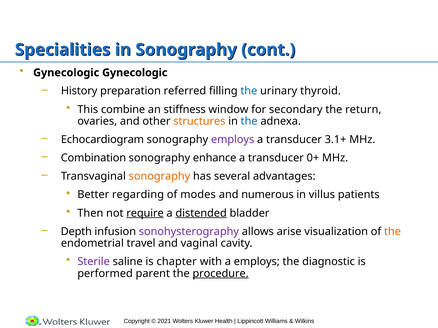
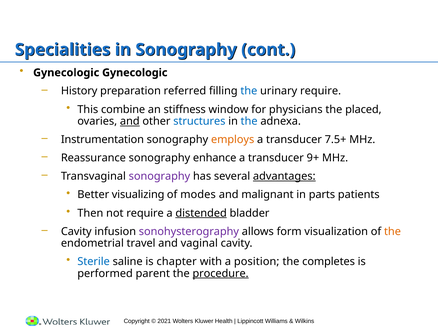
urinary thyroid: thyroid -> require
secondary: secondary -> physicians
return: return -> placed
and at (130, 121) underline: none -> present
structures colour: orange -> blue
Echocardiogram: Echocardiogram -> Instrumentation
employs at (233, 140) colour: purple -> orange
3.1+: 3.1+ -> 7.5+
Combination: Combination -> Reassurance
0+: 0+ -> 9+
sonography at (159, 177) colour: orange -> purple
advantages underline: none -> present
regarding: regarding -> visualizing
numerous: numerous -> malignant
villus: villus -> parts
require at (145, 213) underline: present -> none
Depth at (76, 232): Depth -> Cavity
arise: arise -> form
Sterile colour: purple -> blue
a employs: employs -> position
diagnostic: diagnostic -> completes
